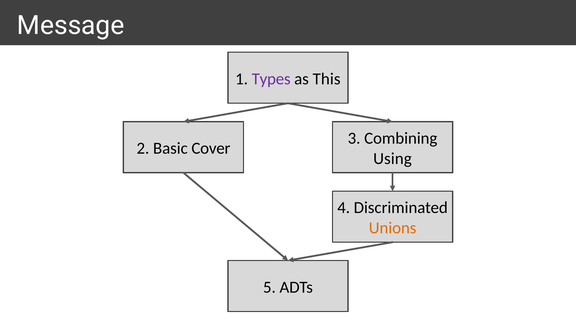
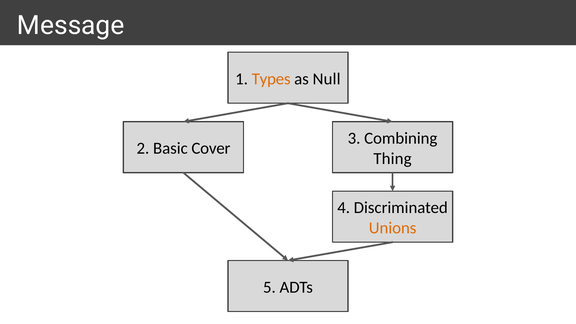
Types colour: purple -> orange
This: This -> Null
Using: Using -> Thing
